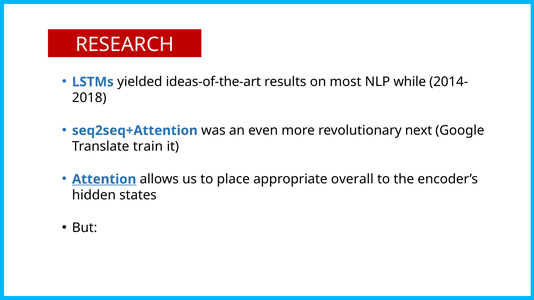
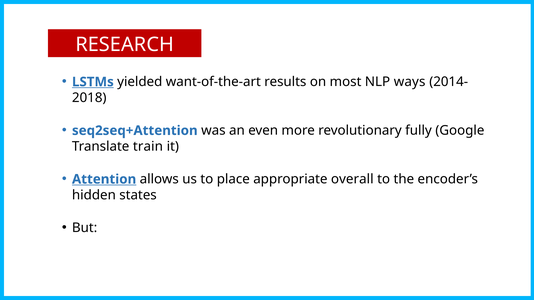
LSTMs underline: none -> present
ideas-of-the-art: ideas-of-the-art -> want-of-the-art
while: while -> ways
next: next -> fully
